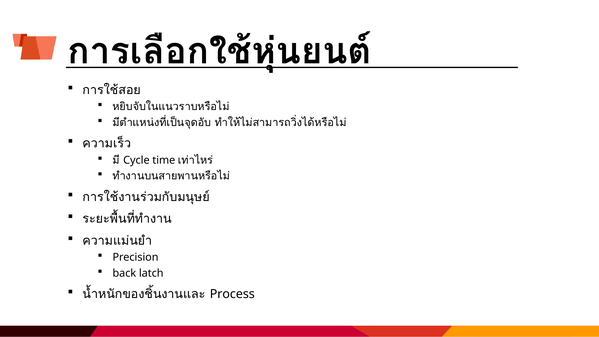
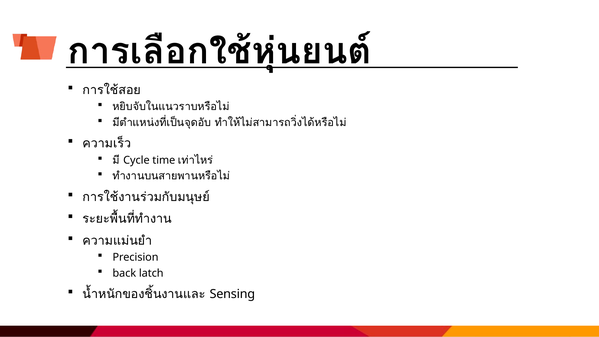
Process: Process -> Sensing
